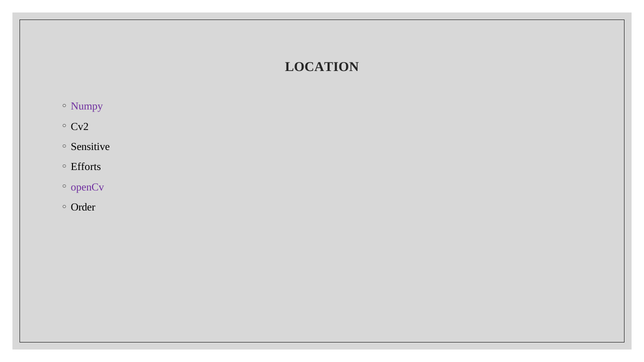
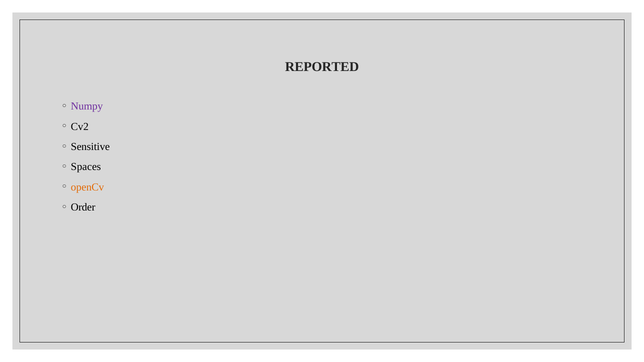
LOCATION: LOCATION -> REPORTED
Efforts: Efforts -> Spaces
openCv colour: purple -> orange
